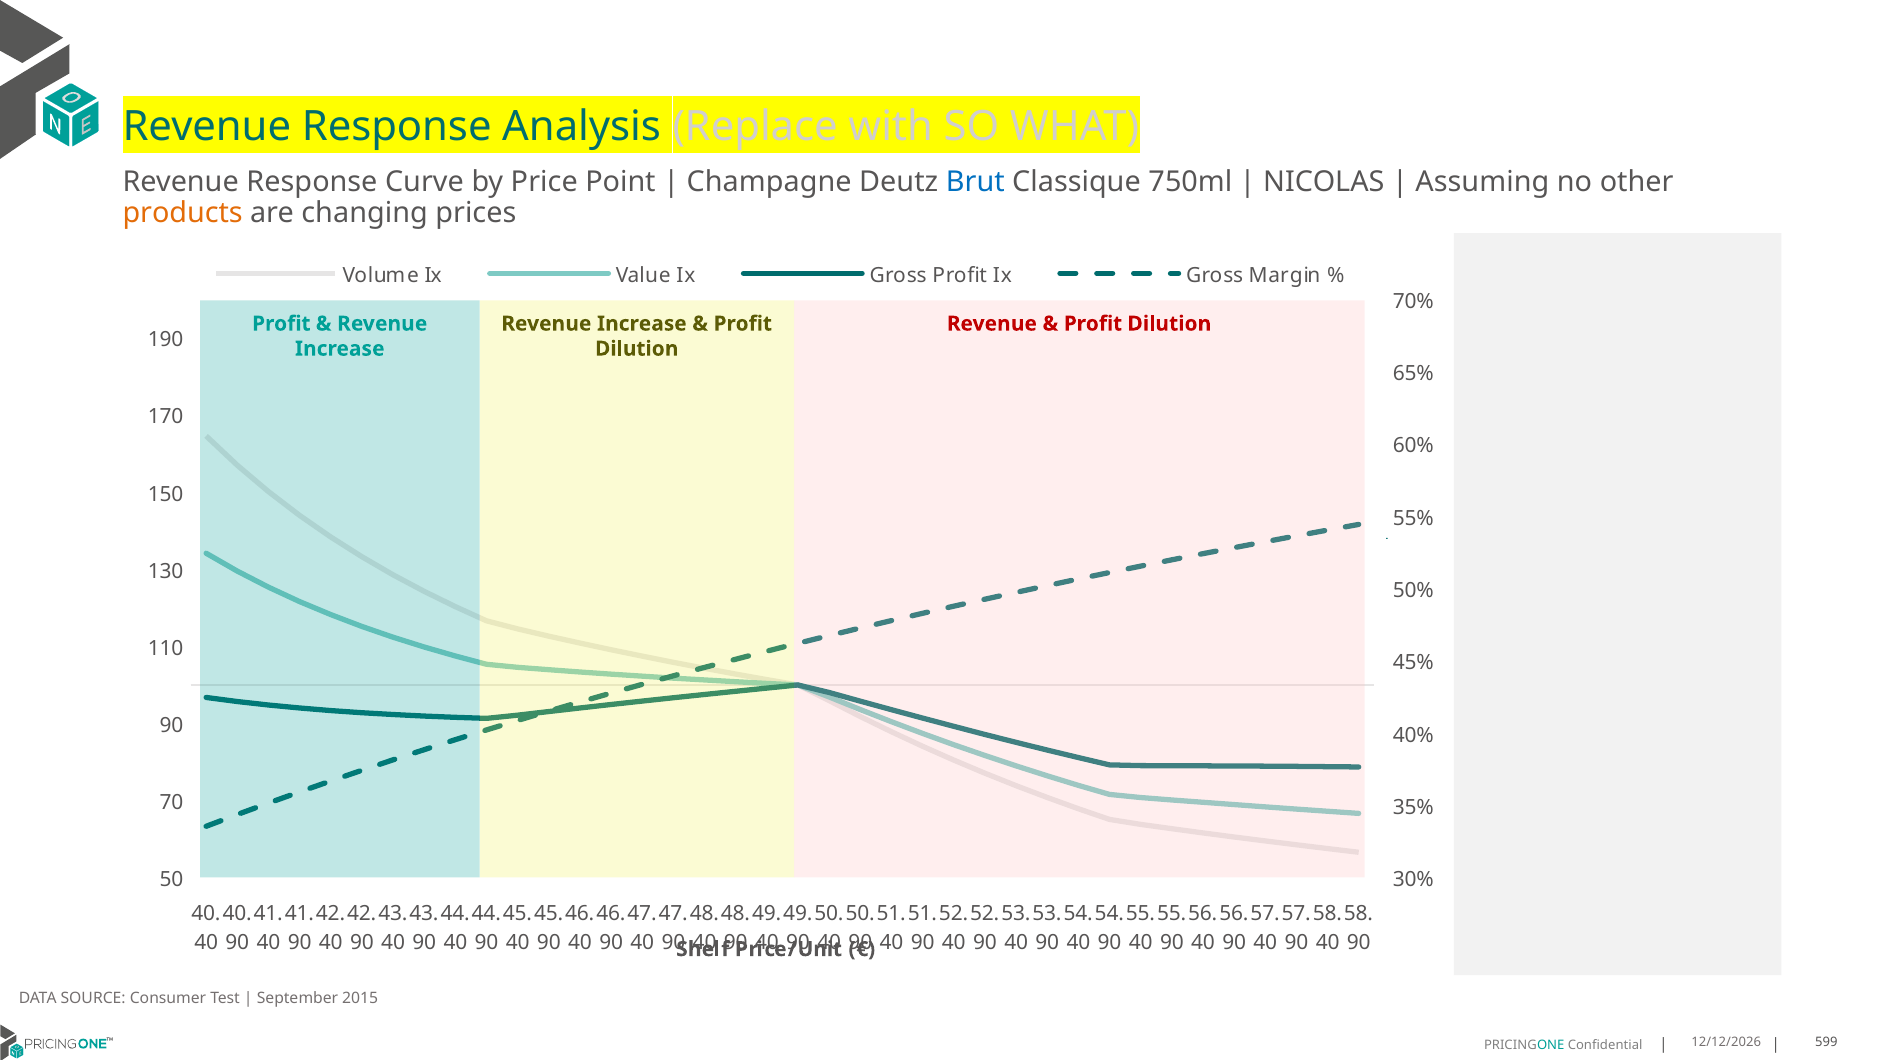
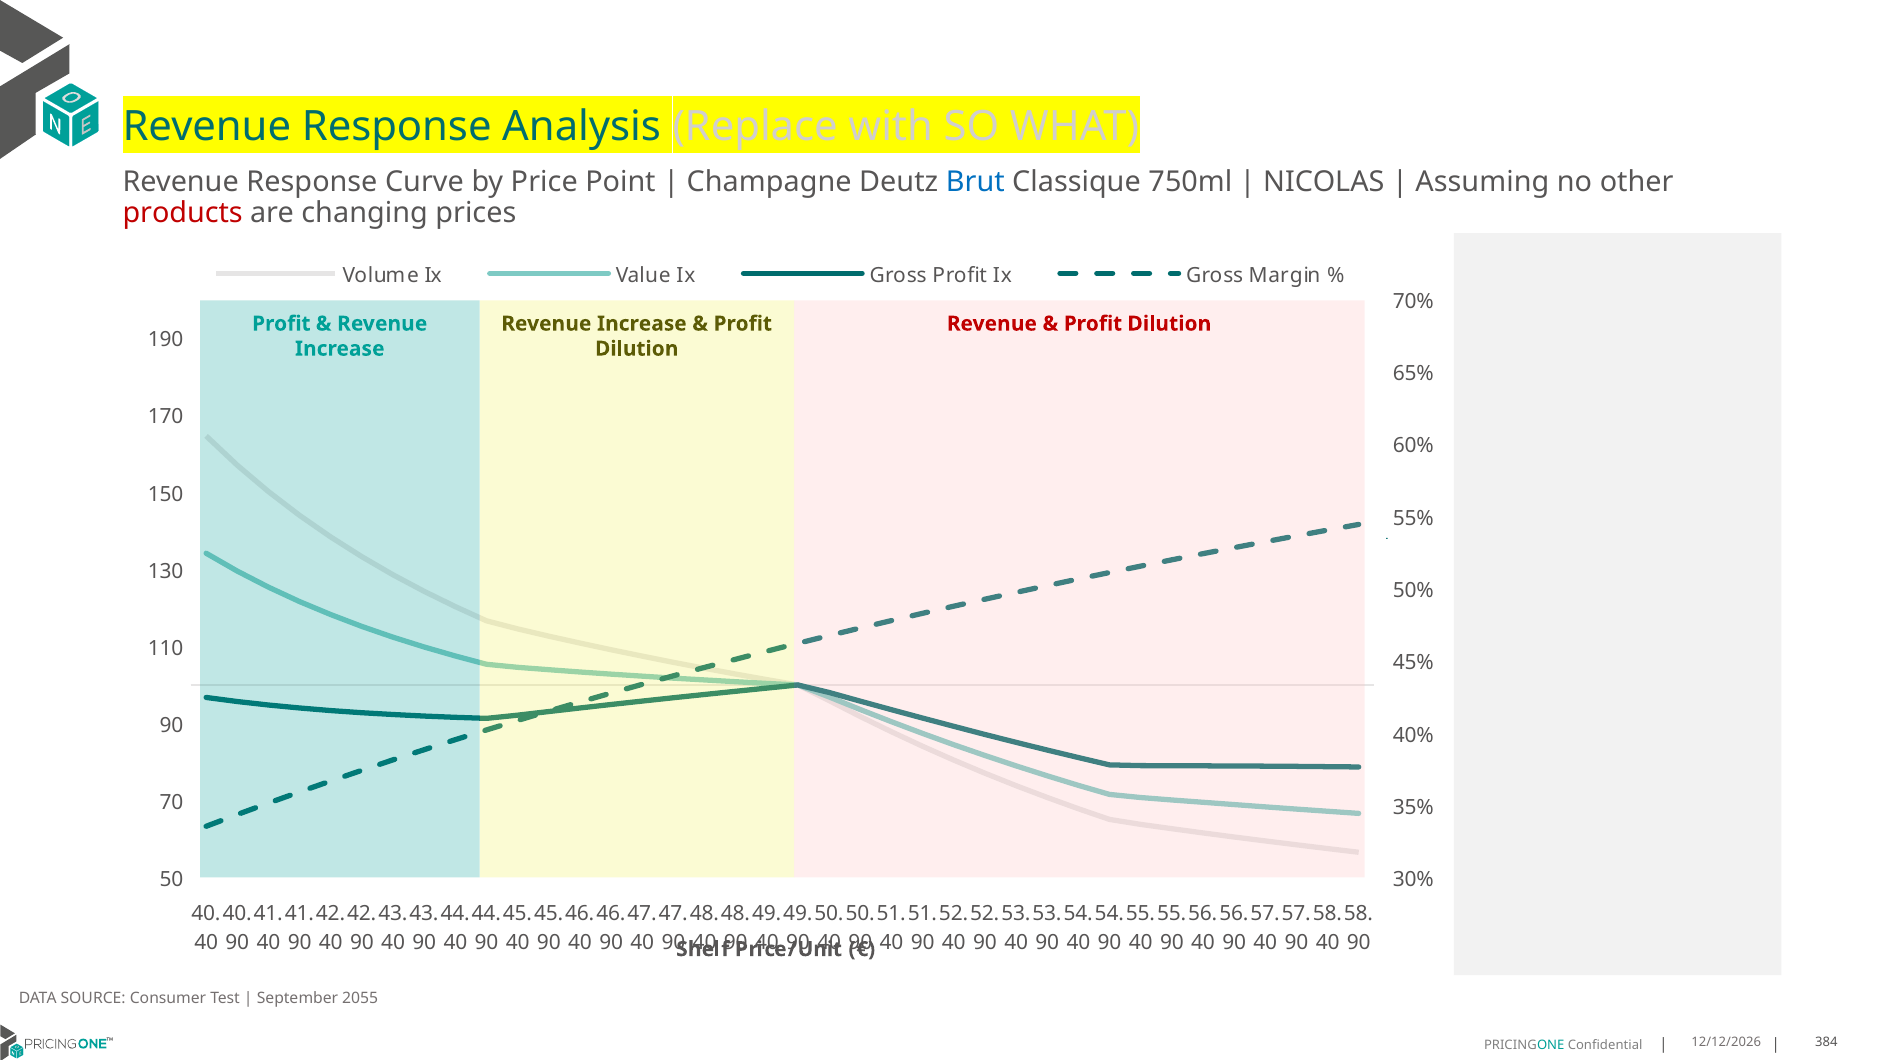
products colour: orange -> red
2015: 2015 -> 2055
599: 599 -> 384
